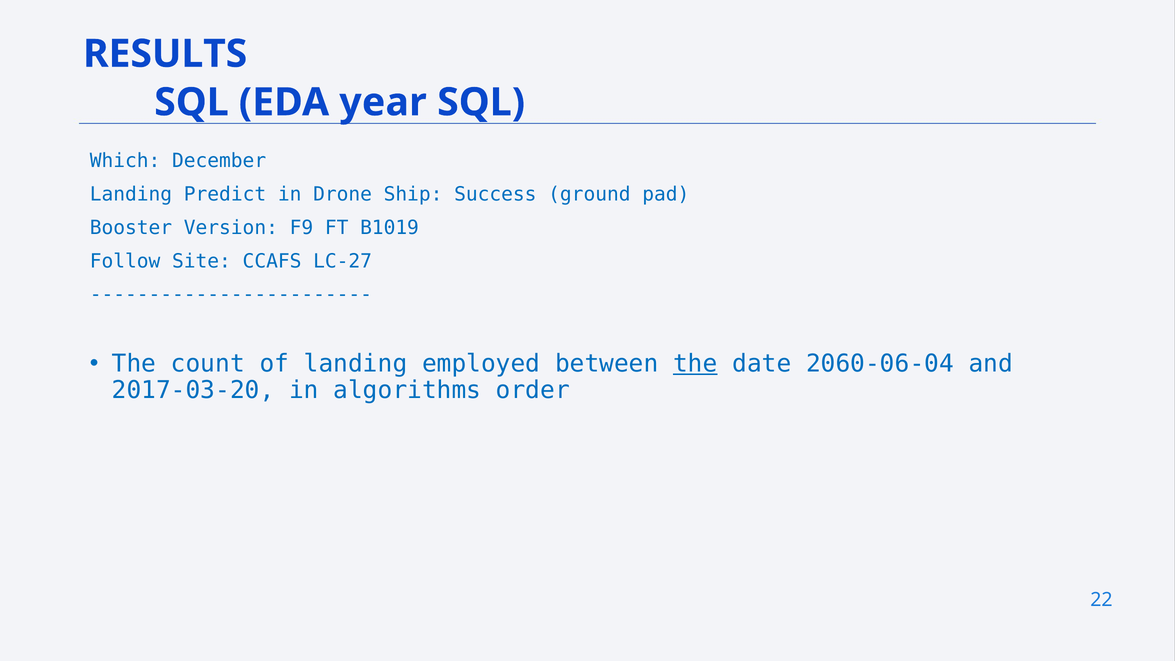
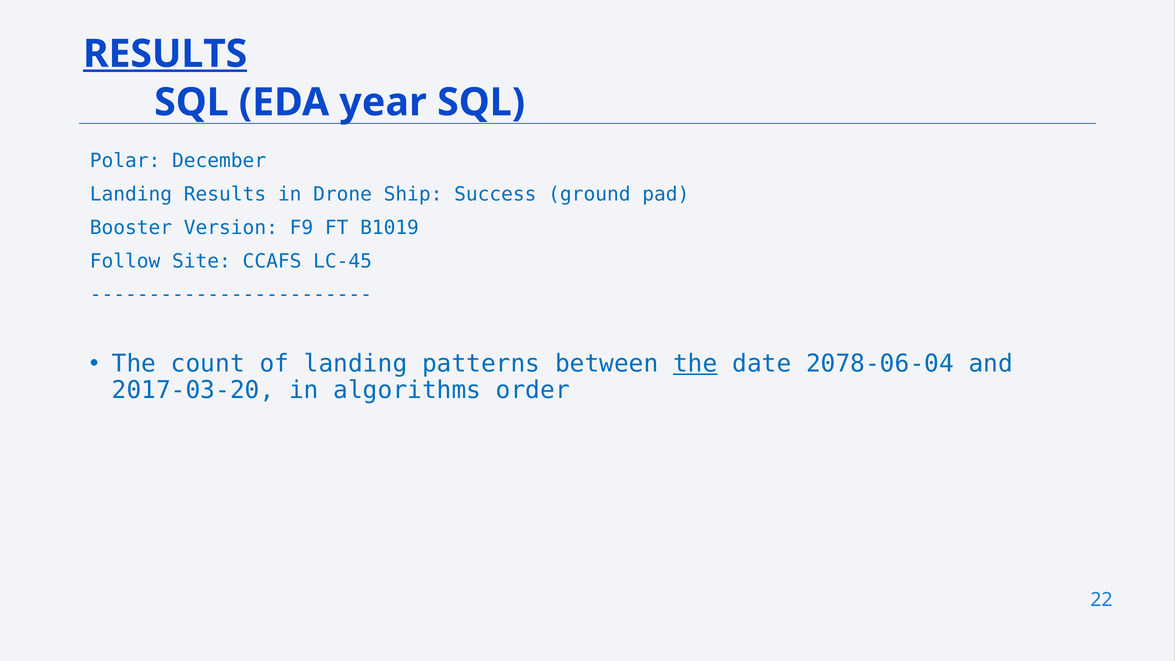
RESULTS at (165, 54) underline: none -> present
Which: Which -> Polar
Landing Predict: Predict -> Results
LC-27: LC-27 -> LC-45
employed: employed -> patterns
2060-06-04: 2060-06-04 -> 2078-06-04
